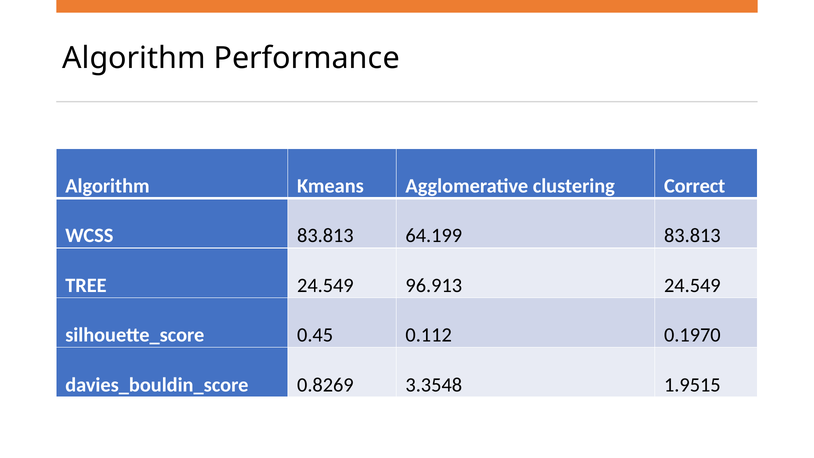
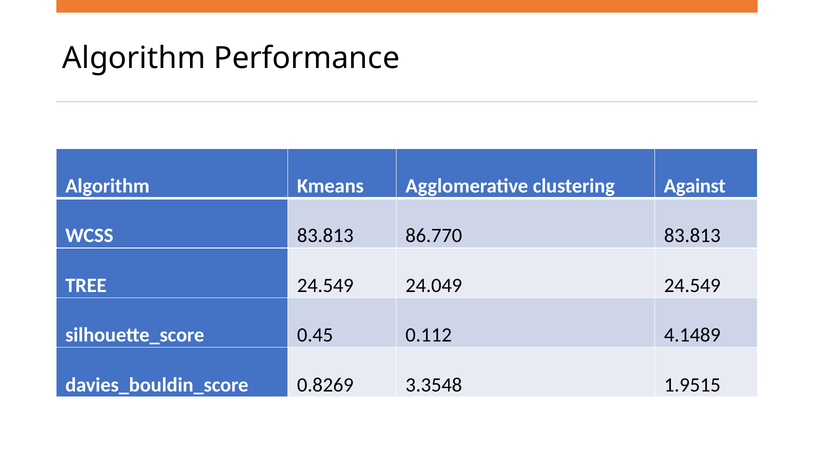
Correct: Correct -> Against
64.199: 64.199 -> 86.770
96.913: 96.913 -> 24.049
0.1970: 0.1970 -> 4.1489
